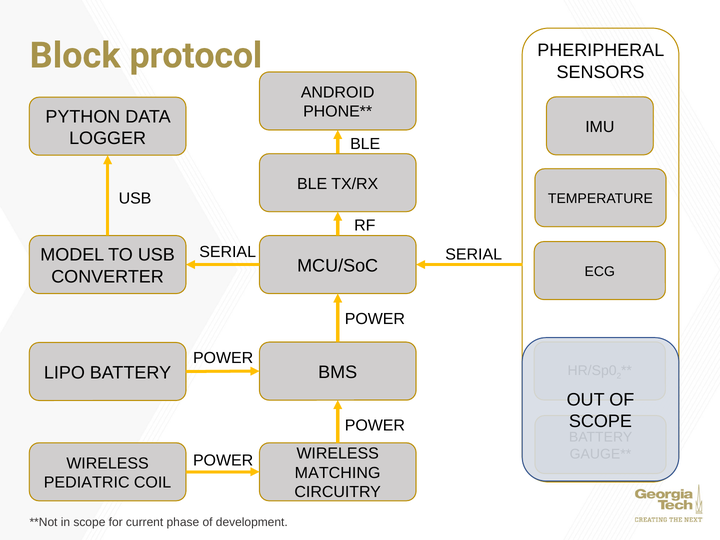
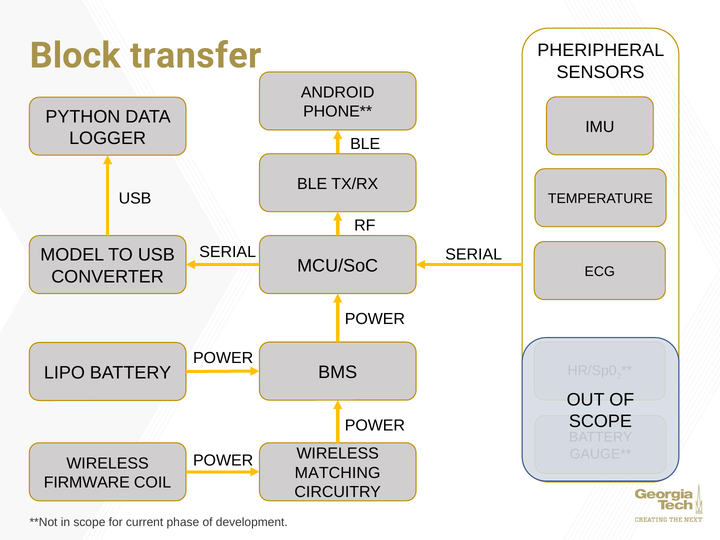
protocol: protocol -> transfer
PEDIATRIC: PEDIATRIC -> FIRMWARE
